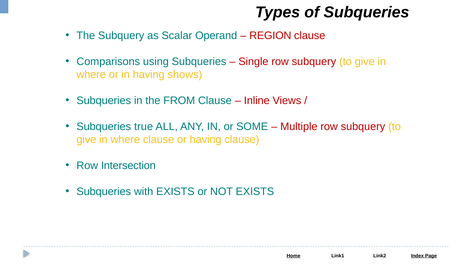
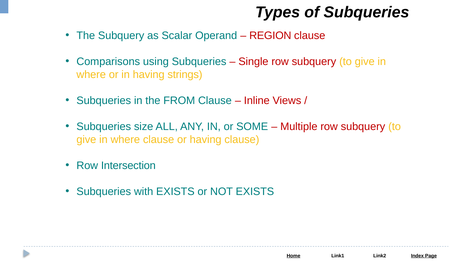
shows: shows -> strings
true: true -> size
